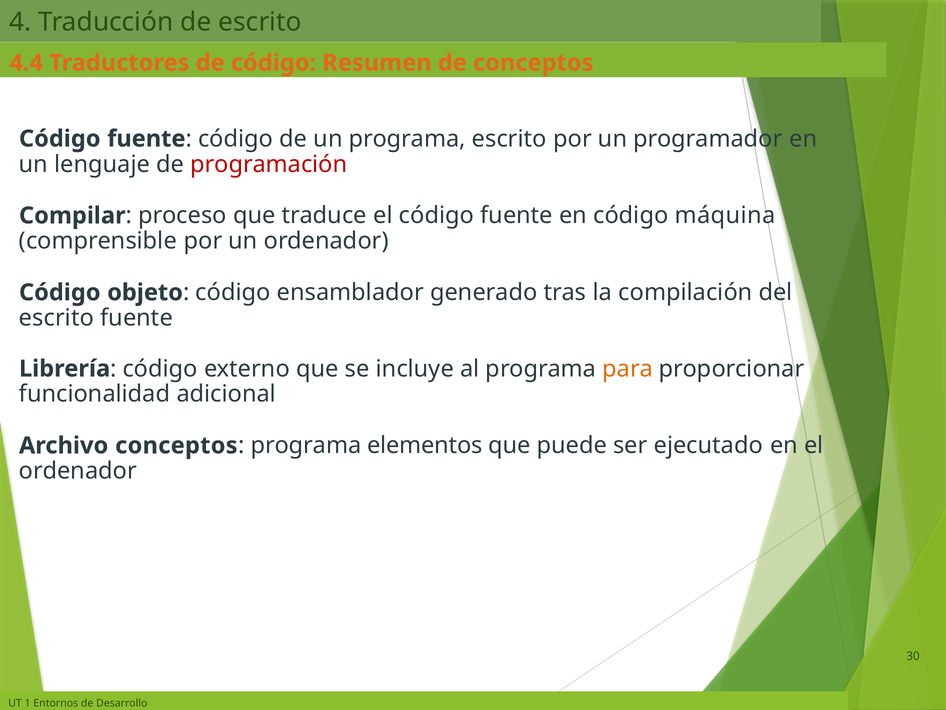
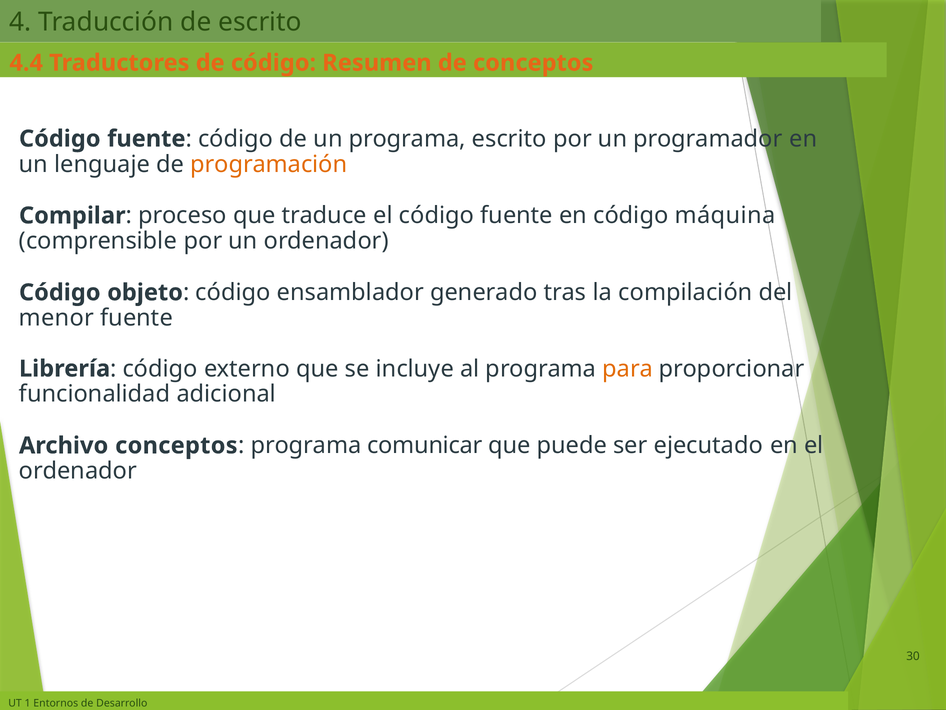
programación colour: red -> orange
escrito at (56, 318): escrito -> menor
elementos: elementos -> comunicar
